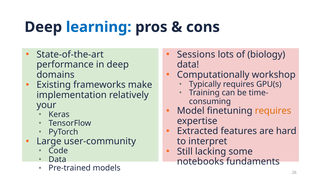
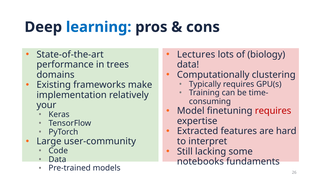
Sessions: Sessions -> Lectures
in deep: deep -> trees
workshop: workshop -> clustering
requires at (273, 111) colour: orange -> red
